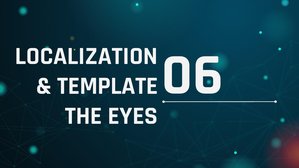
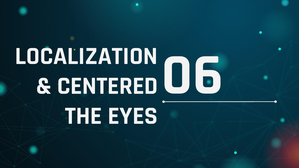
TEMPLATE: TEMPLATE -> CENTERED
